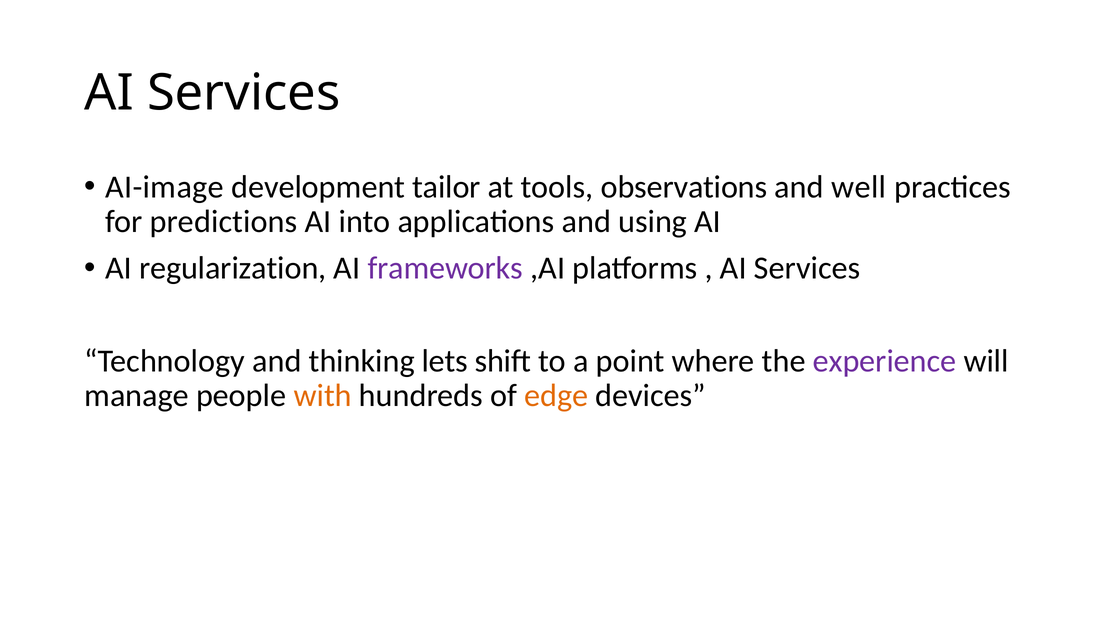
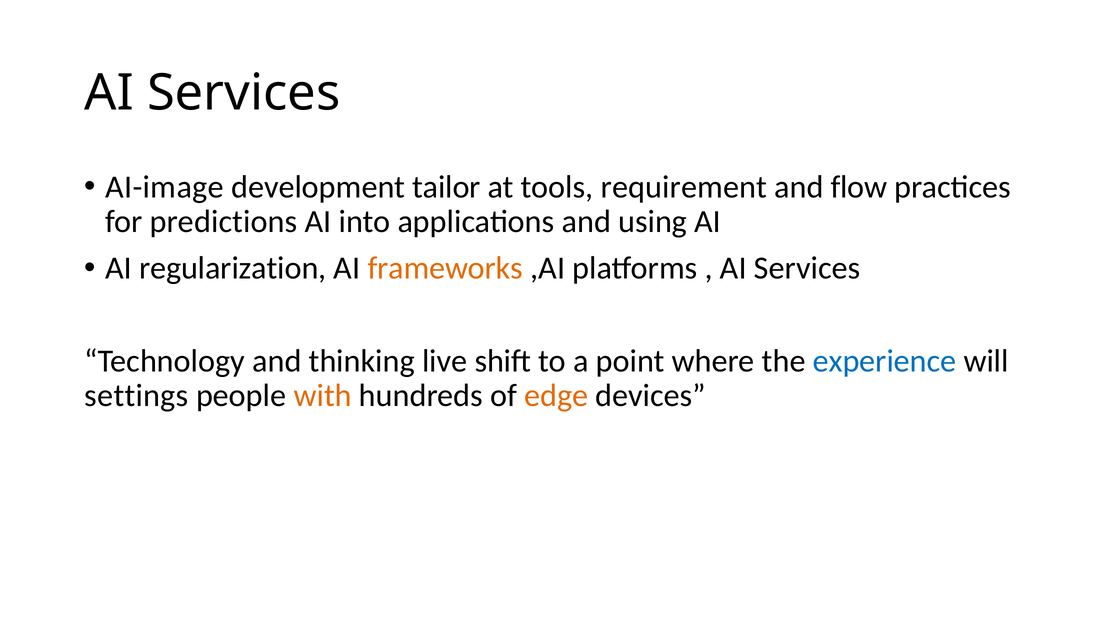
observations: observations -> requirement
well: well -> flow
frameworks colour: purple -> orange
lets: lets -> live
experience colour: purple -> blue
manage: manage -> settings
